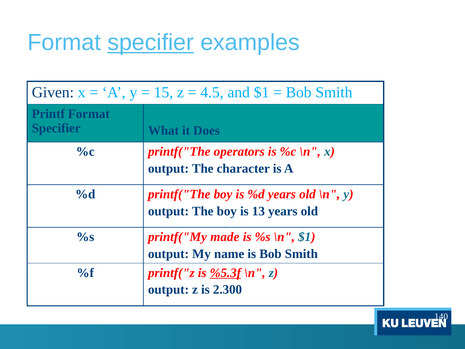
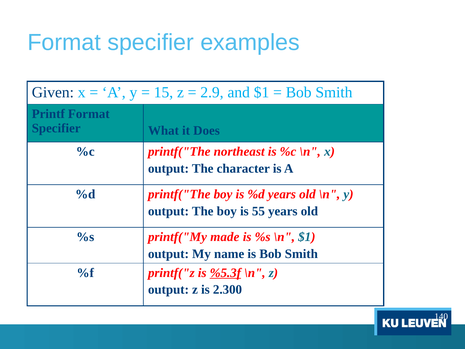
specifier at (151, 43) underline: present -> none
4.5: 4.5 -> 2.9
operators: operators -> northeast
13: 13 -> 55
